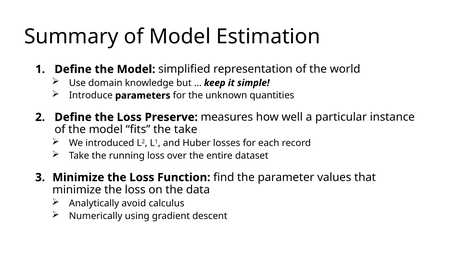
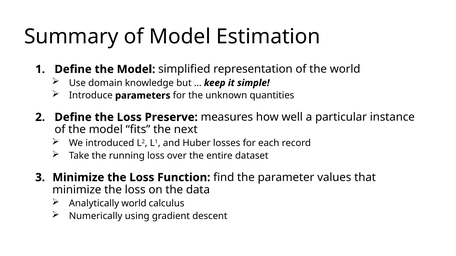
the take: take -> next
Analytically avoid: avoid -> world
